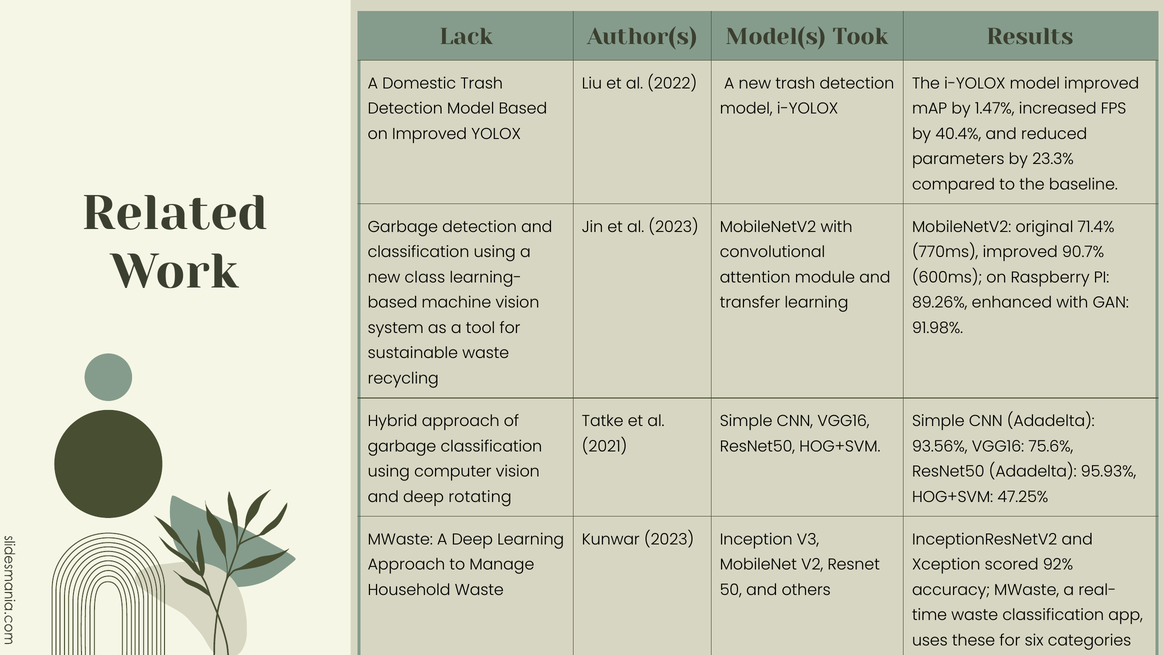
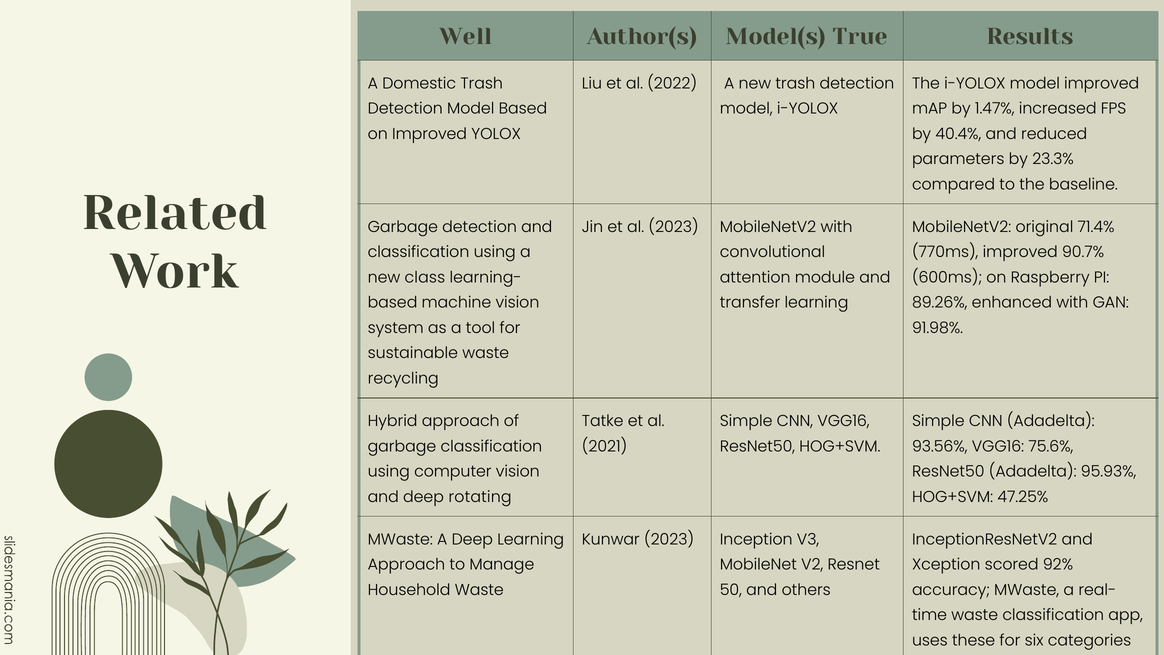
Lack: Lack -> Well
Took: Took -> True
